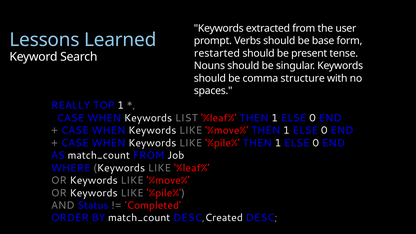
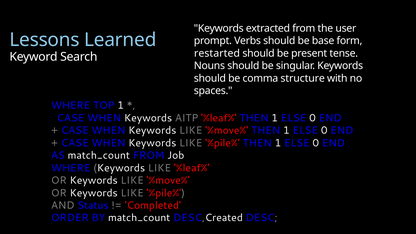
REALLY at (70, 106): REALLY -> WHERE
LIST: LIST -> AITP
